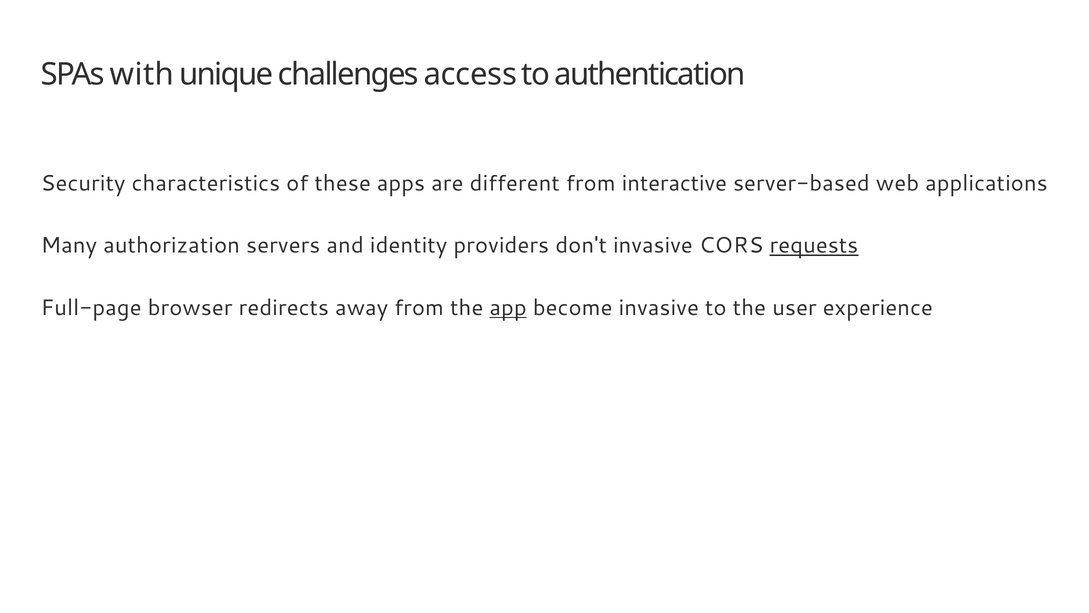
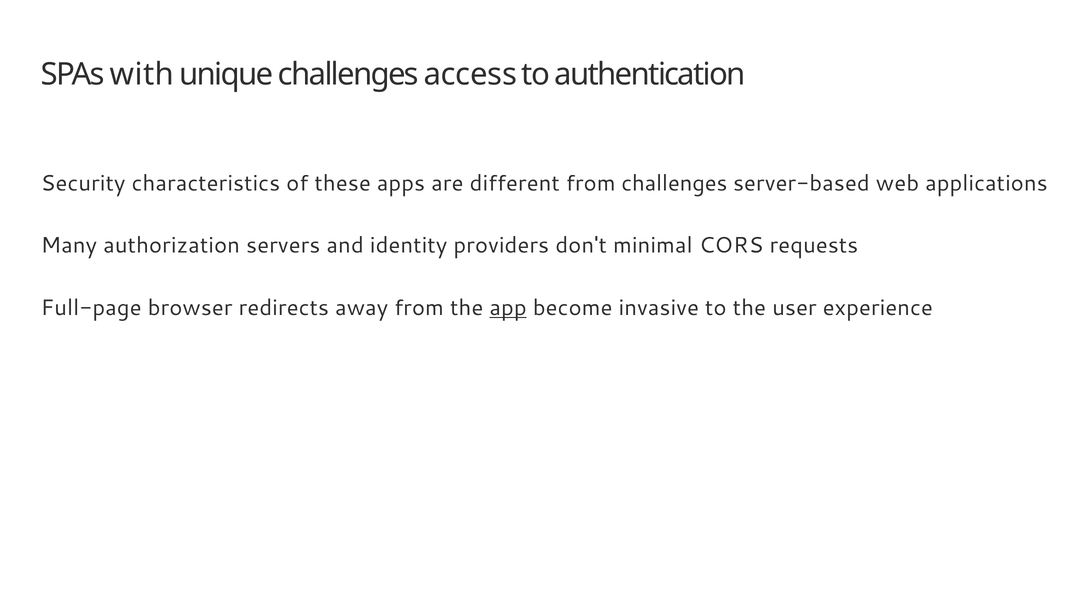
from interactive: interactive -> challenges
don't invasive: invasive -> minimal
requests underline: present -> none
